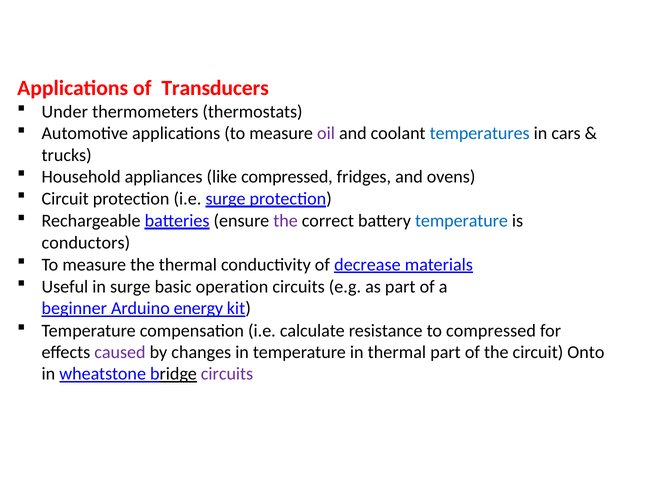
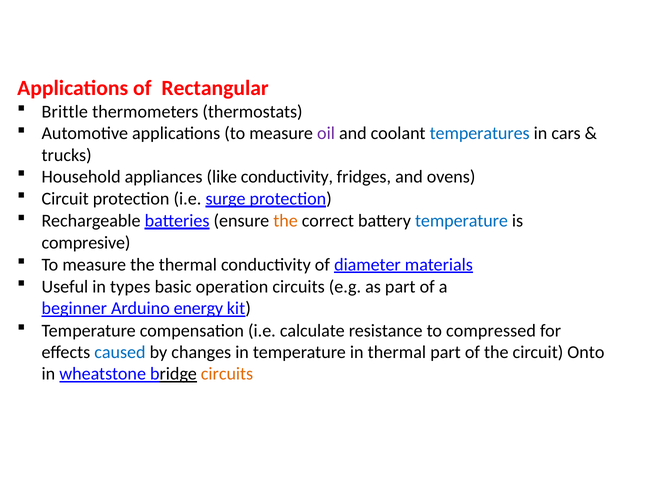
Transducers: Transducers -> Rectangular
Under: Under -> Brittle
like compressed: compressed -> conductivity
the at (286, 221) colour: purple -> orange
conductors: conductors -> compresive
decrease: decrease -> diameter
in surge: surge -> types
caused colour: purple -> blue
circuits at (227, 374) colour: purple -> orange
